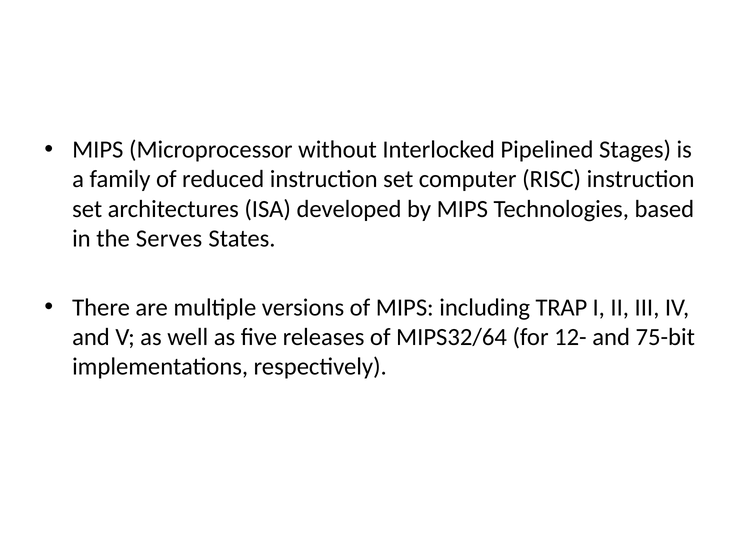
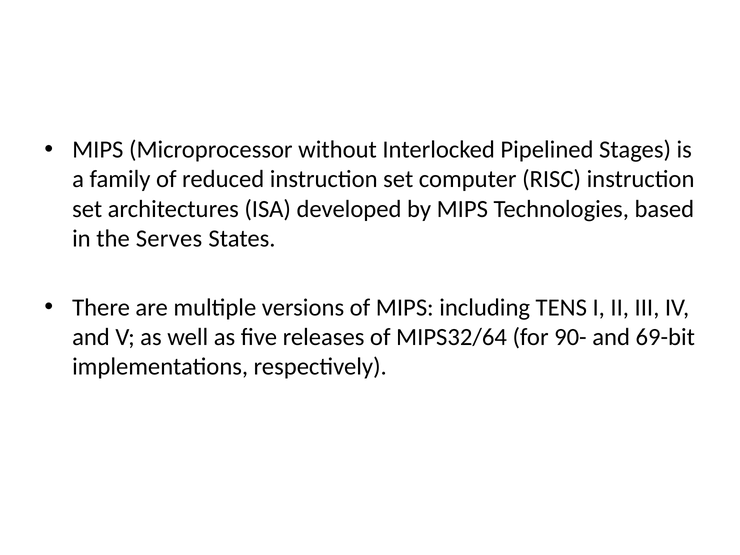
TRAP: TRAP -> TENS
12-: 12- -> 90-
75-bit: 75-bit -> 69-bit
